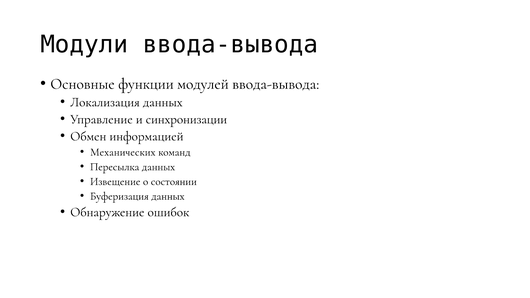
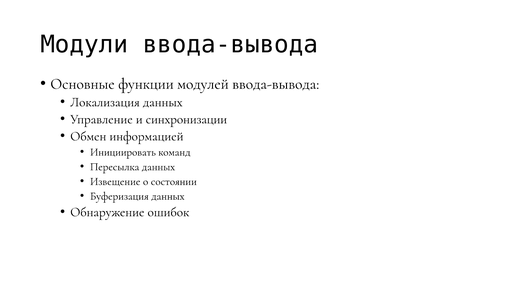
Механических: Механических -> Инициировать
